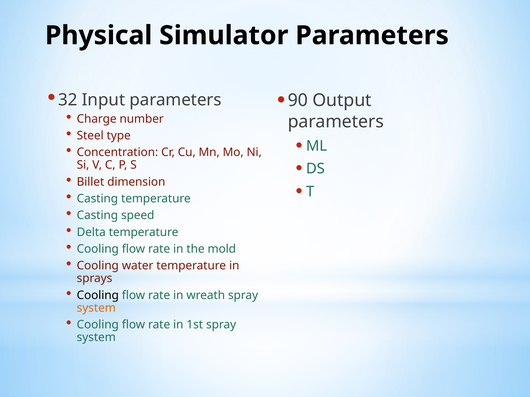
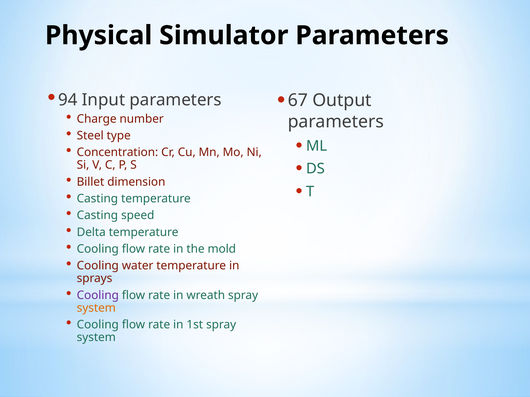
32: 32 -> 94
90: 90 -> 67
Cooling at (98, 296) colour: black -> purple
